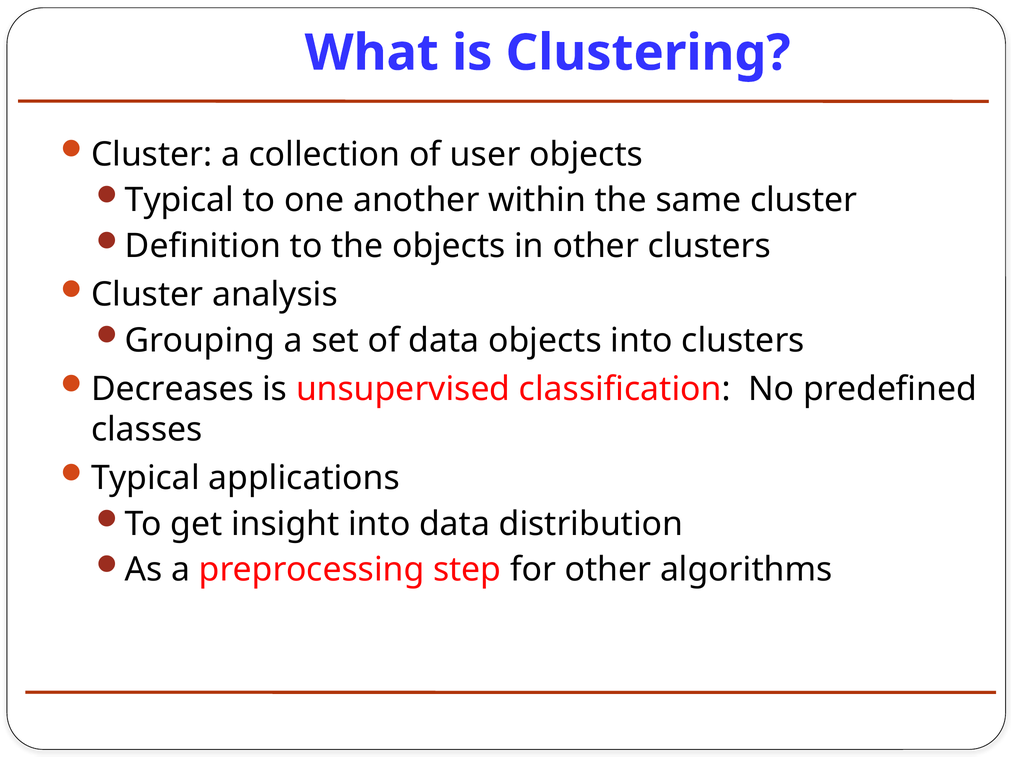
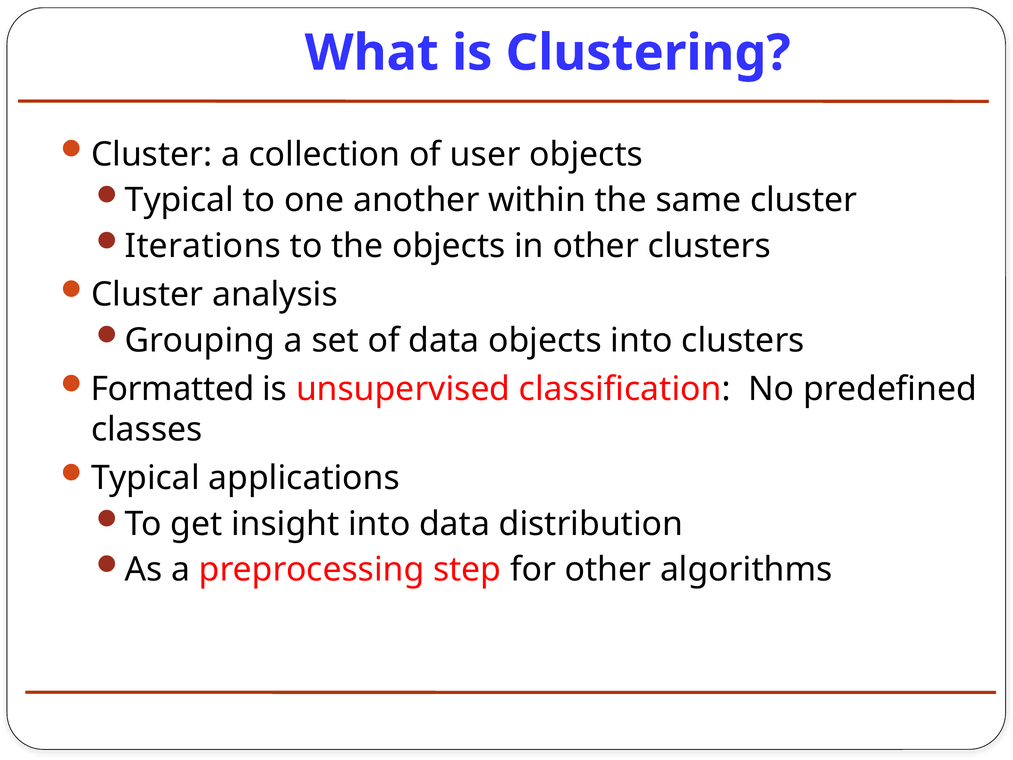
Definition: Definition -> Iterations
Decreases: Decreases -> Formatted
